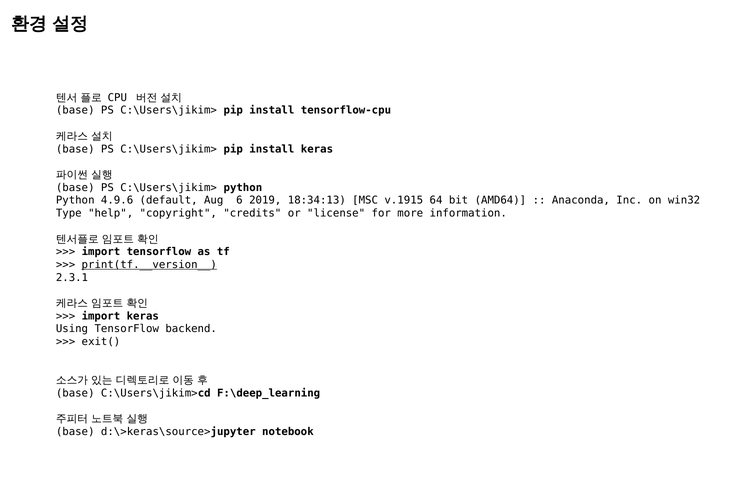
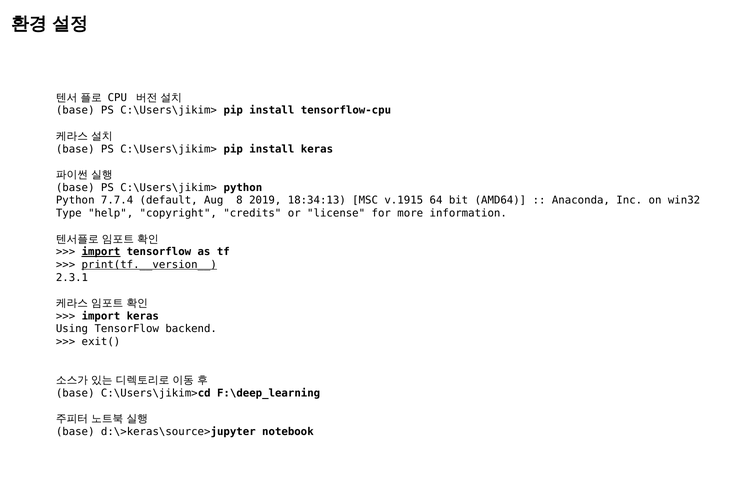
4.9.6: 4.9.6 -> 7.7.4
6: 6 -> 8
import at (101, 252) underline: none -> present
